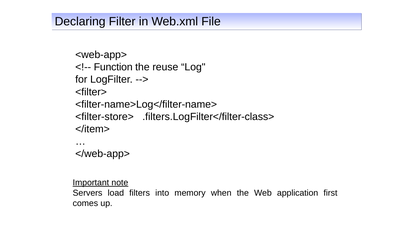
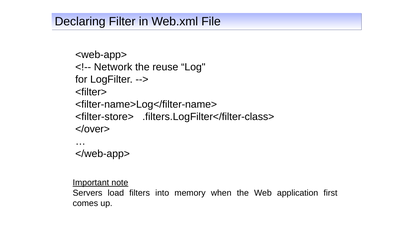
Function: Function -> Network
</item>: </item> -> </over>
